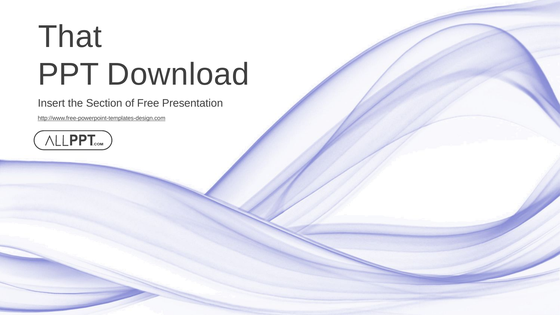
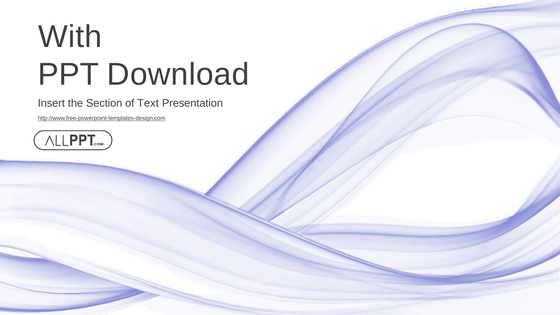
That: That -> With
Free: Free -> Text
